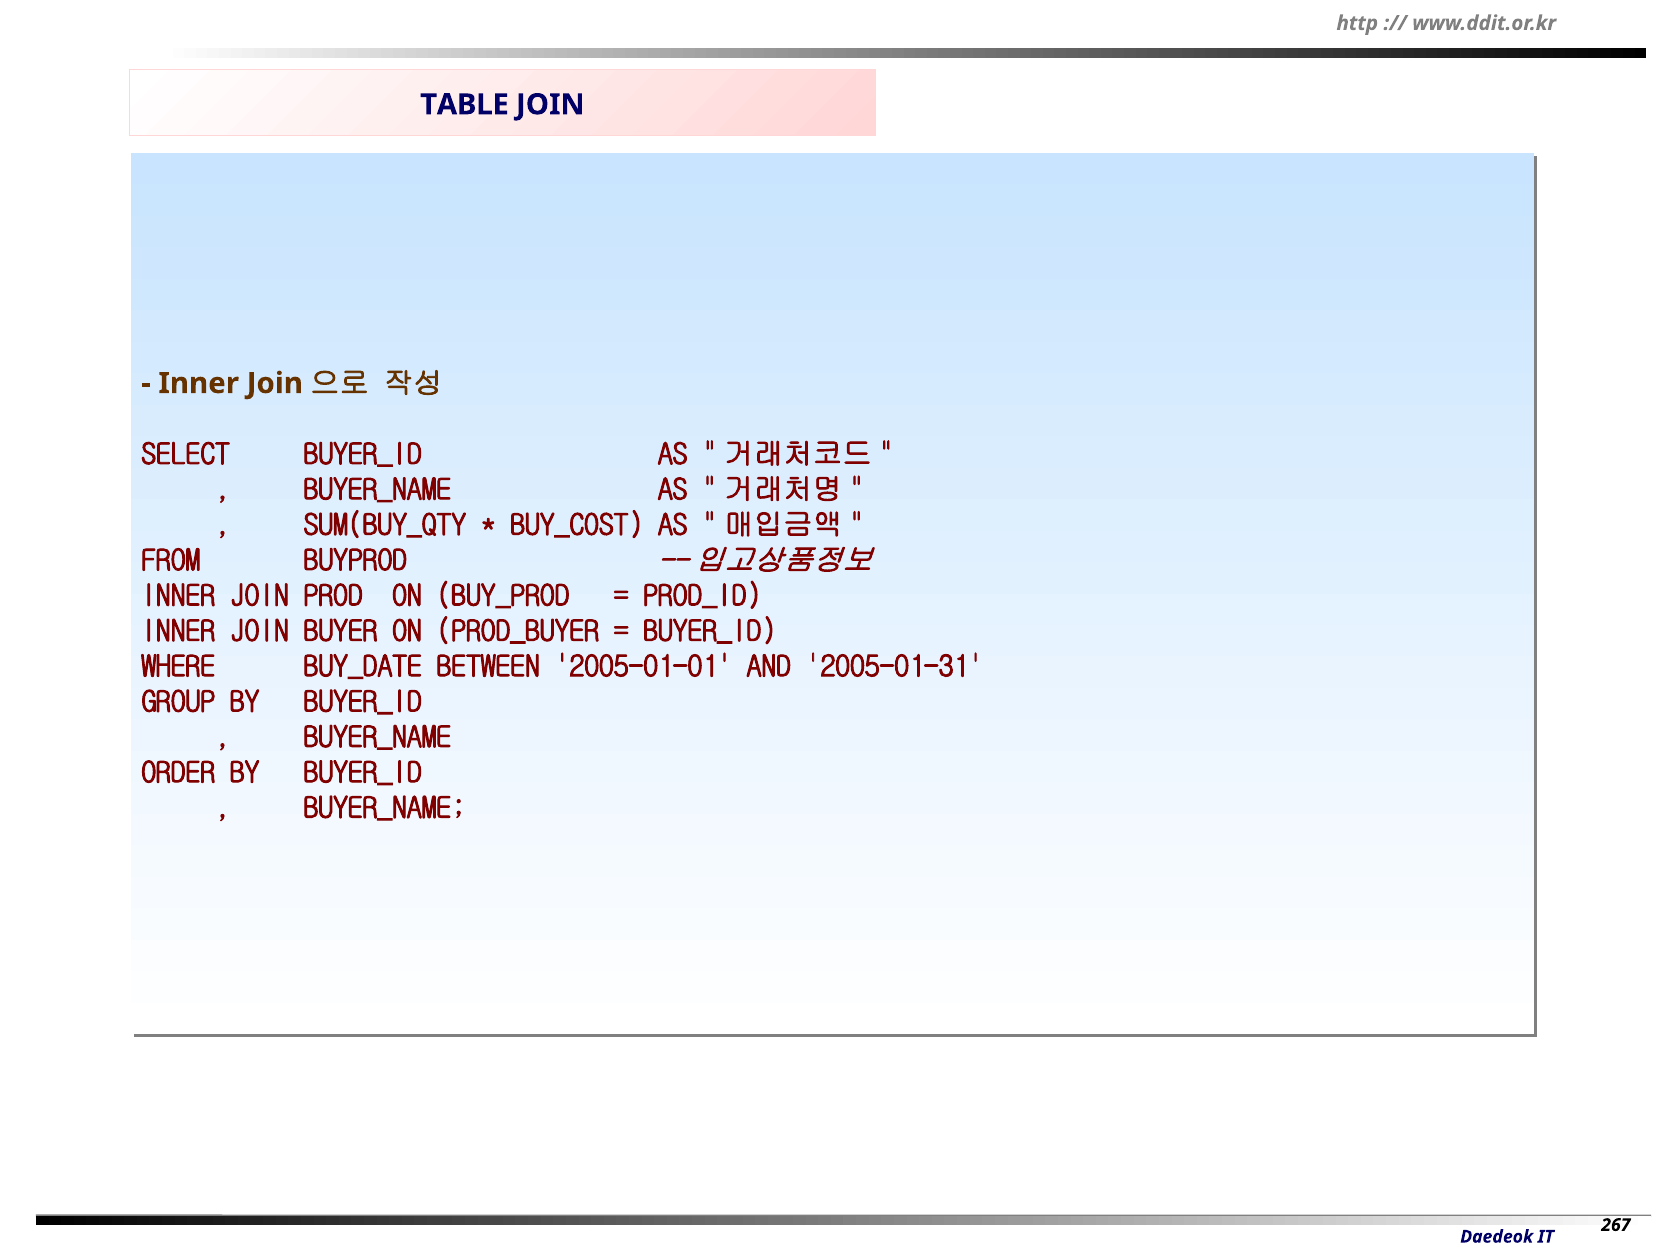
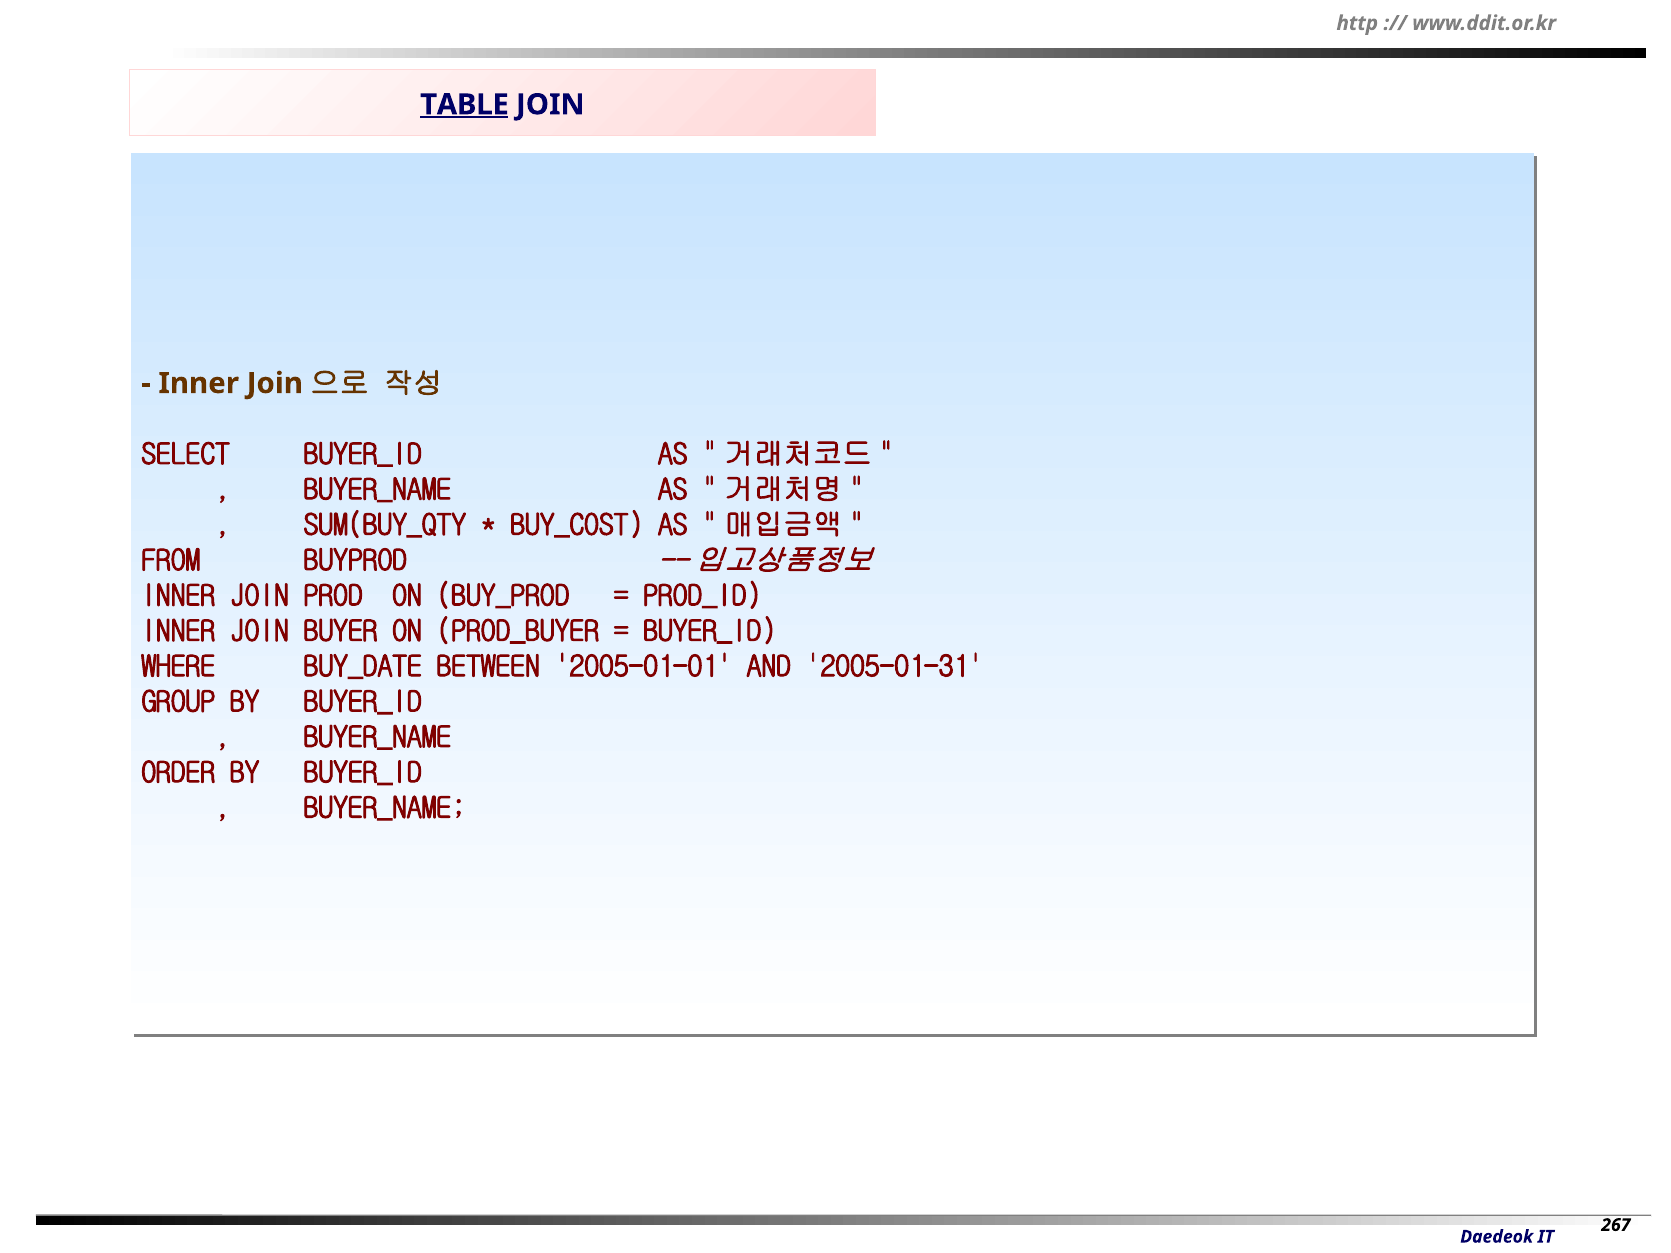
TABLE underline: none -> present
